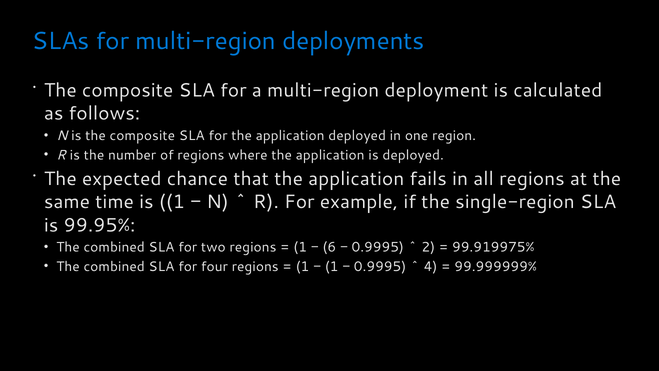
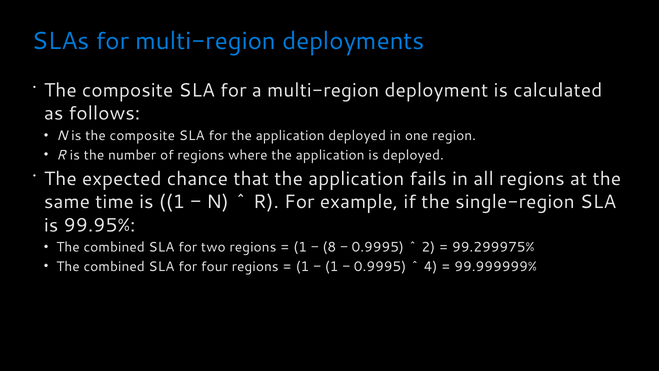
6: 6 -> 8
99.919975%: 99.919975% -> 99.299975%
